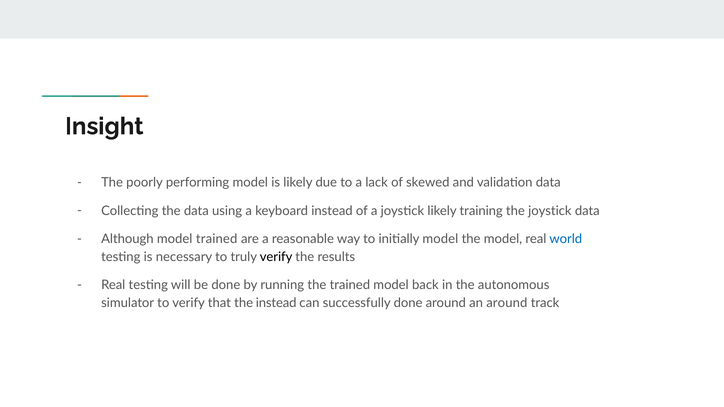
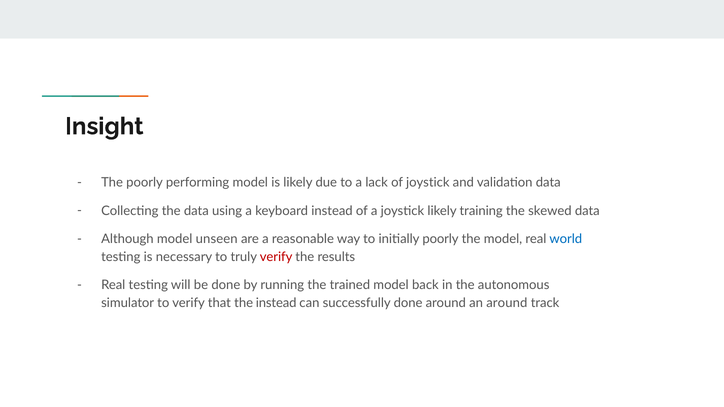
of skewed: skewed -> joystick
the joystick: joystick -> skewed
model trained: trained -> unseen
initially model: model -> poorly
verify at (276, 257) colour: black -> red
